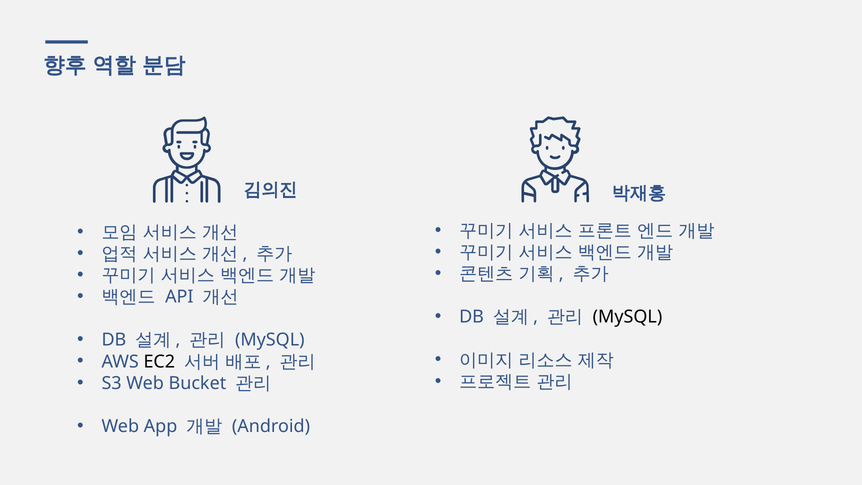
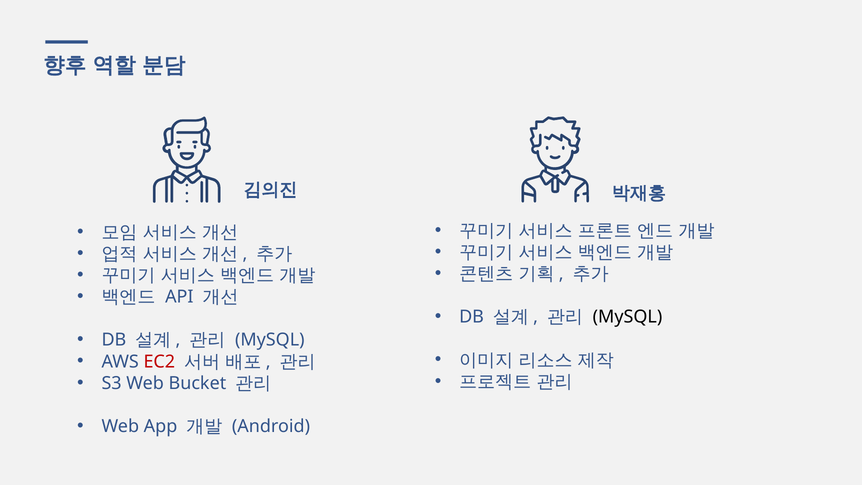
EC2 colour: black -> red
